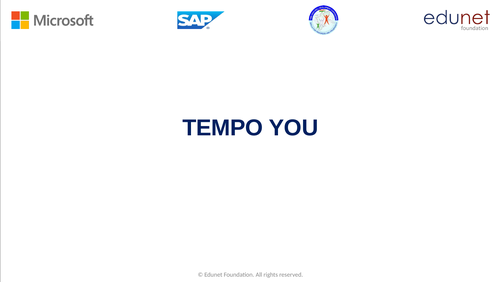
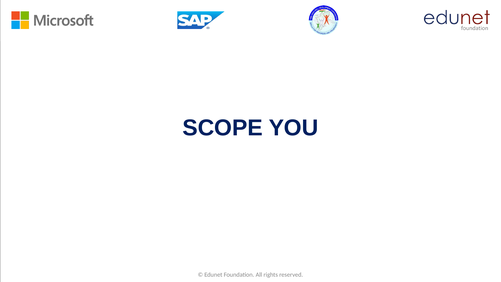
TEMPO: TEMPO -> SCOPE
